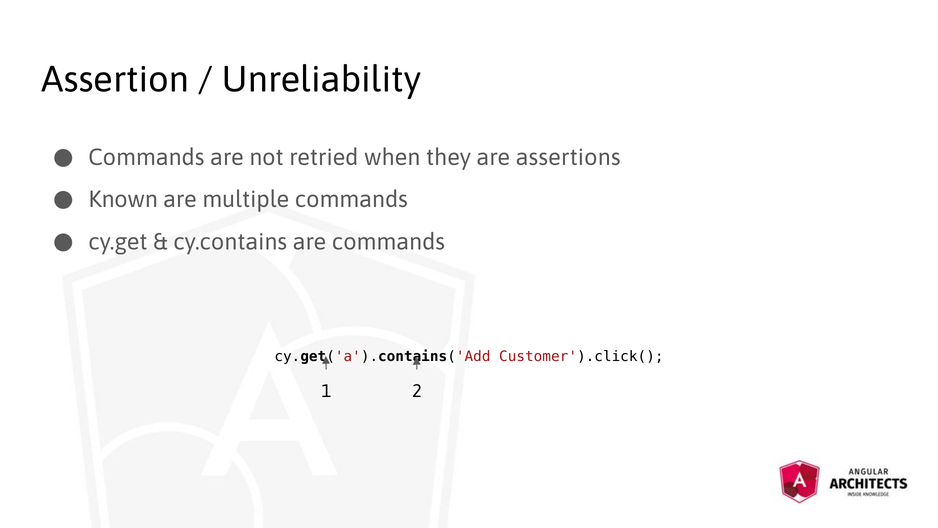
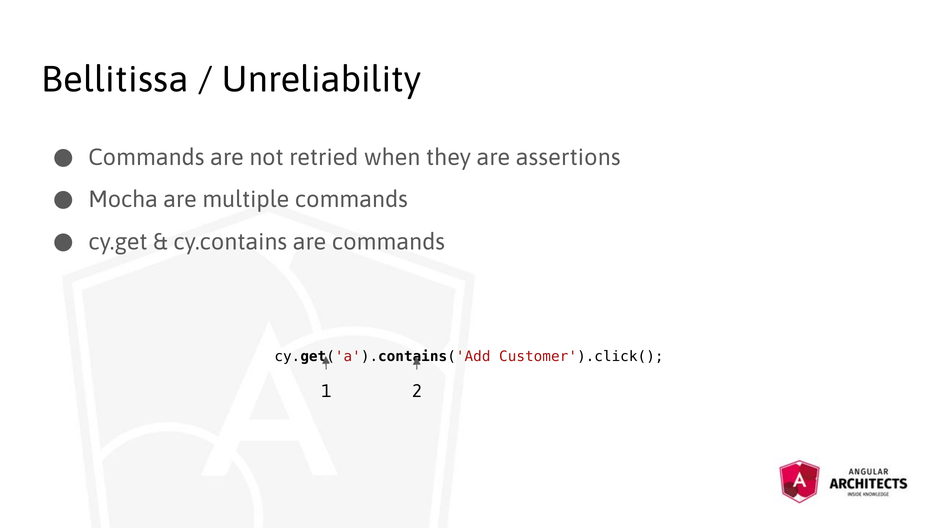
Assertion: Assertion -> Bellitissa
Known: Known -> Mocha
